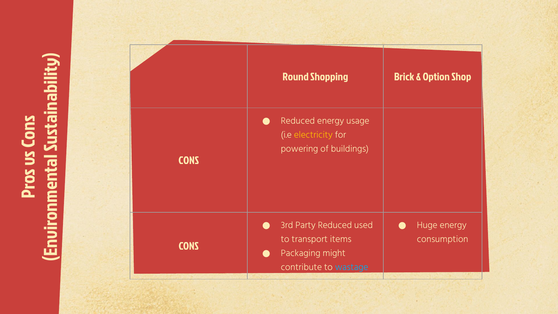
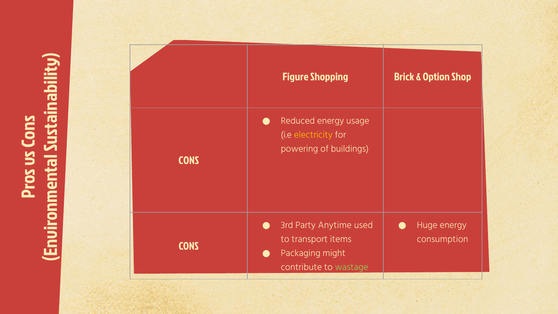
Round: Round -> Figure
Party Reduced: Reduced -> Anytime
wastage colour: light blue -> light green
